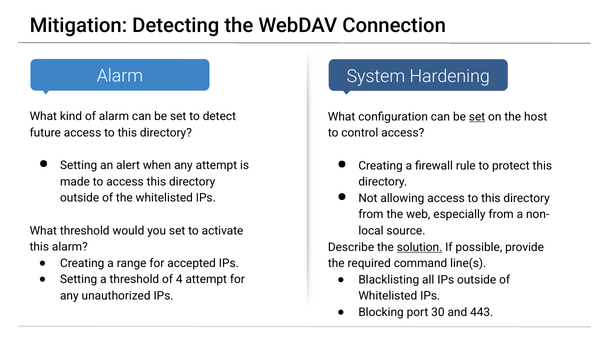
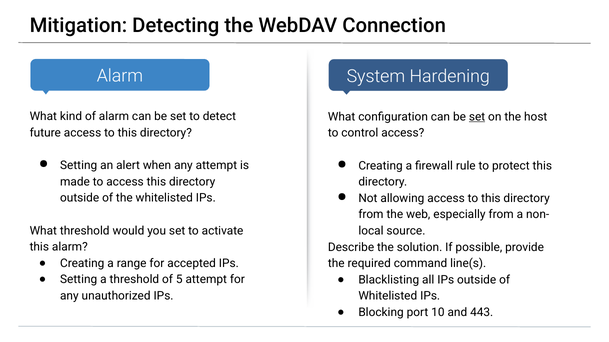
solution underline: present -> none
4: 4 -> 5
30: 30 -> 10
